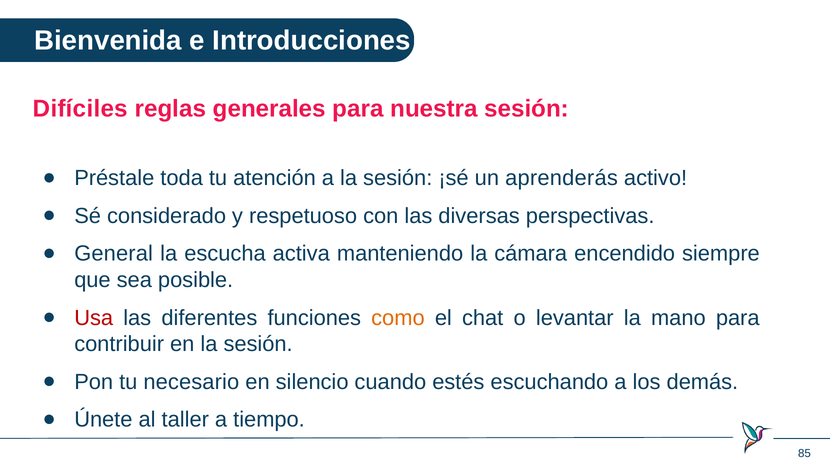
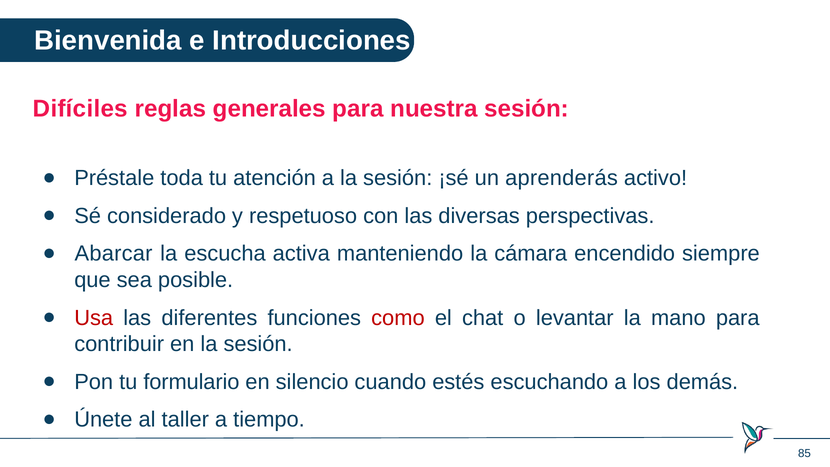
General: General -> Abarcar
como colour: orange -> red
necesario: necesario -> formulario
